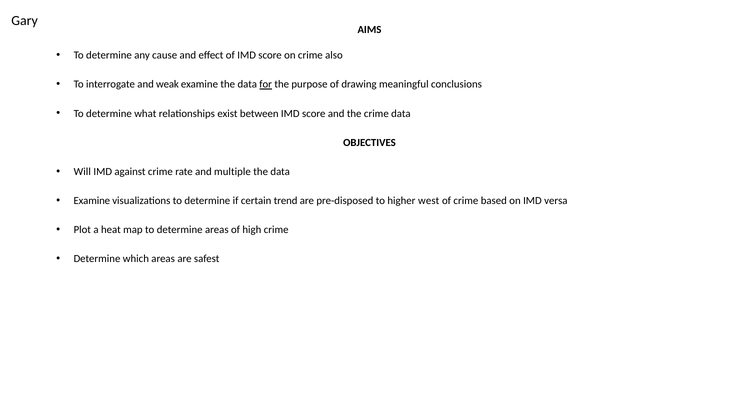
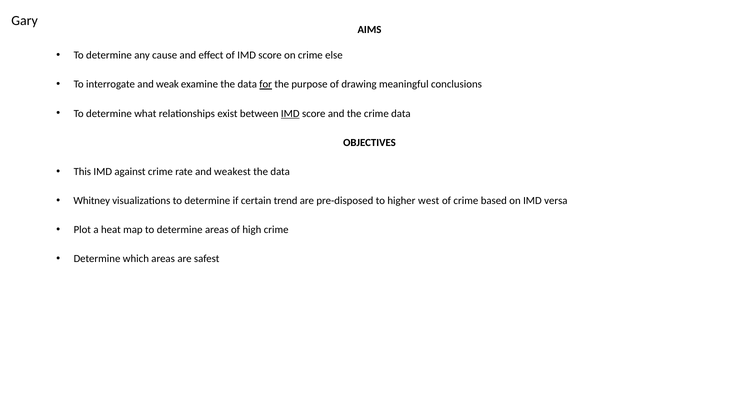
also: also -> else
IMD at (290, 113) underline: none -> present
Will: Will -> This
multiple: multiple -> weakest
Examine at (92, 201): Examine -> Whitney
